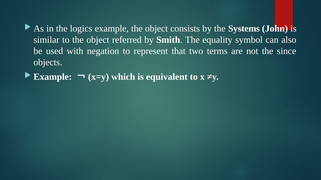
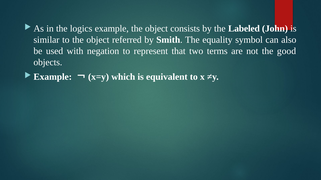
Systems: Systems -> Labeled
since: since -> good
